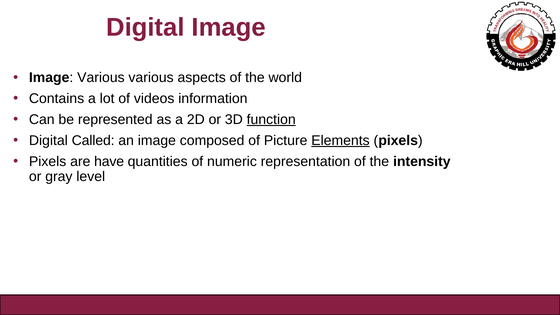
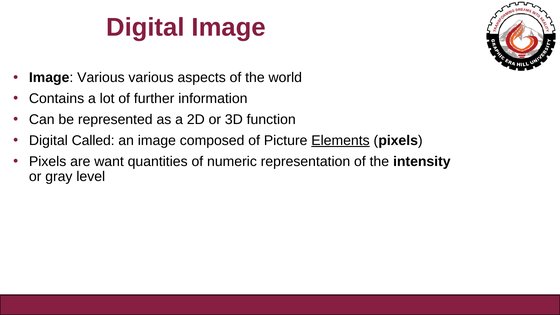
videos: videos -> further
function underline: present -> none
have: have -> want
